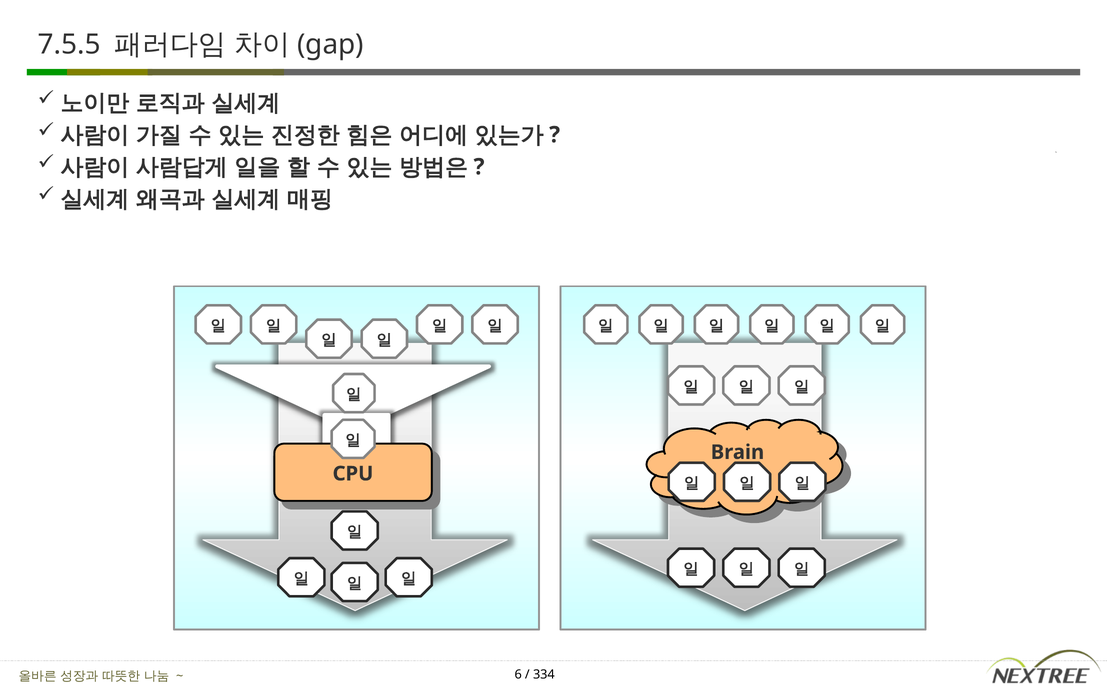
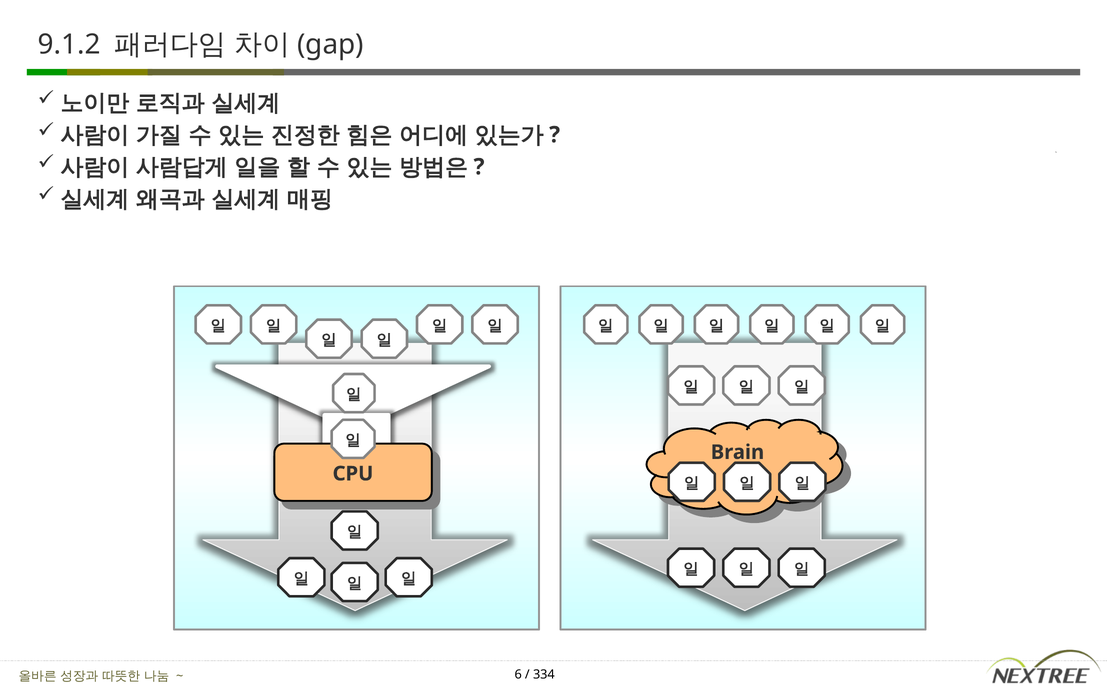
7.5.5: 7.5.5 -> 9.1.2
